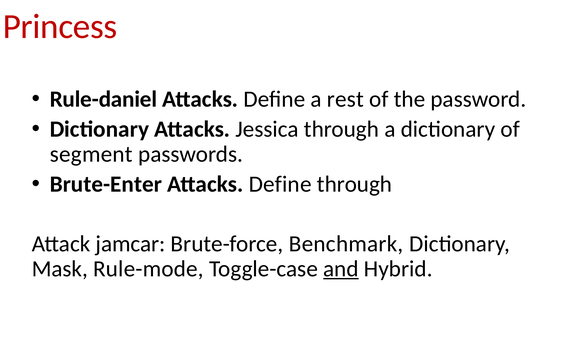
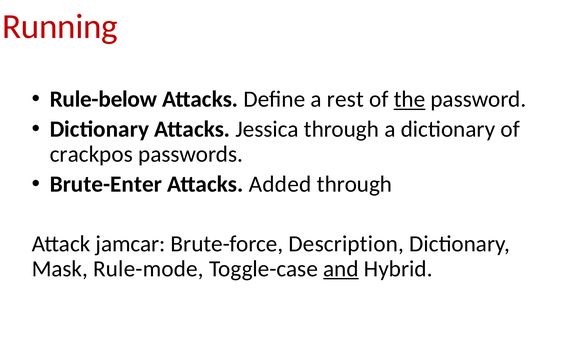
Princess: Princess -> Running
Rule-daniel: Rule-daniel -> Rule-below
the underline: none -> present
segment: segment -> crackpos
Define at (280, 184): Define -> Added
Benchmark: Benchmark -> Description
